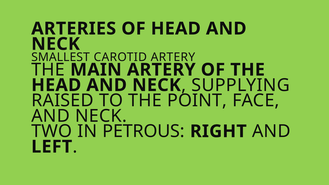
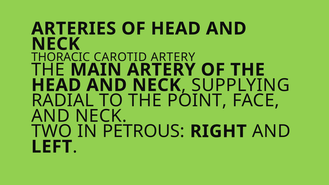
SMALLEST: SMALLEST -> THORACIC
RAISED: RAISED -> RADIAL
